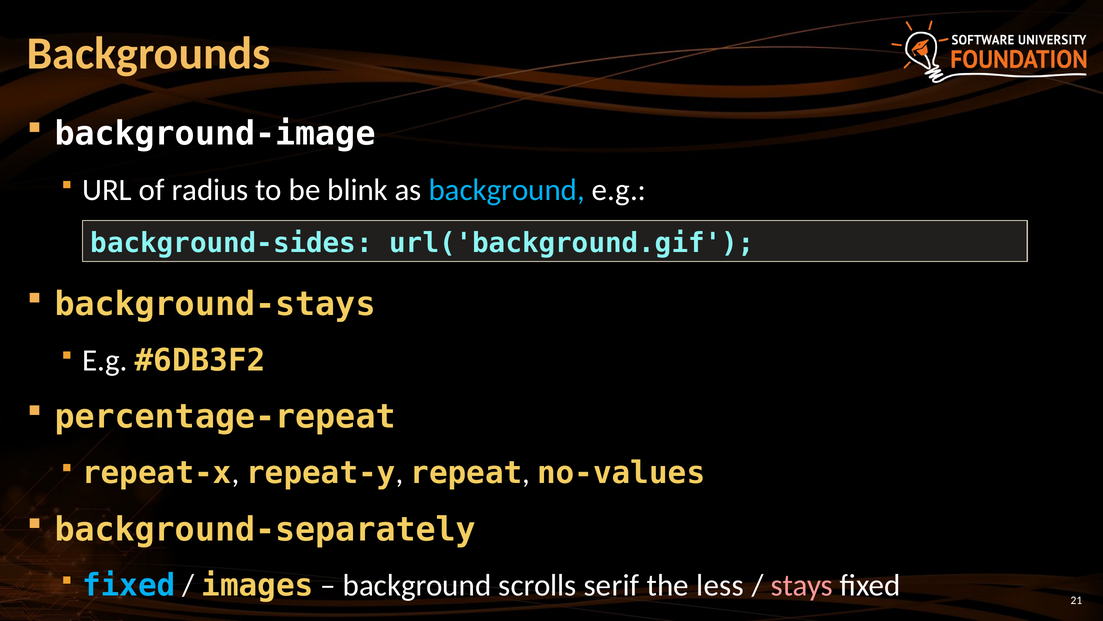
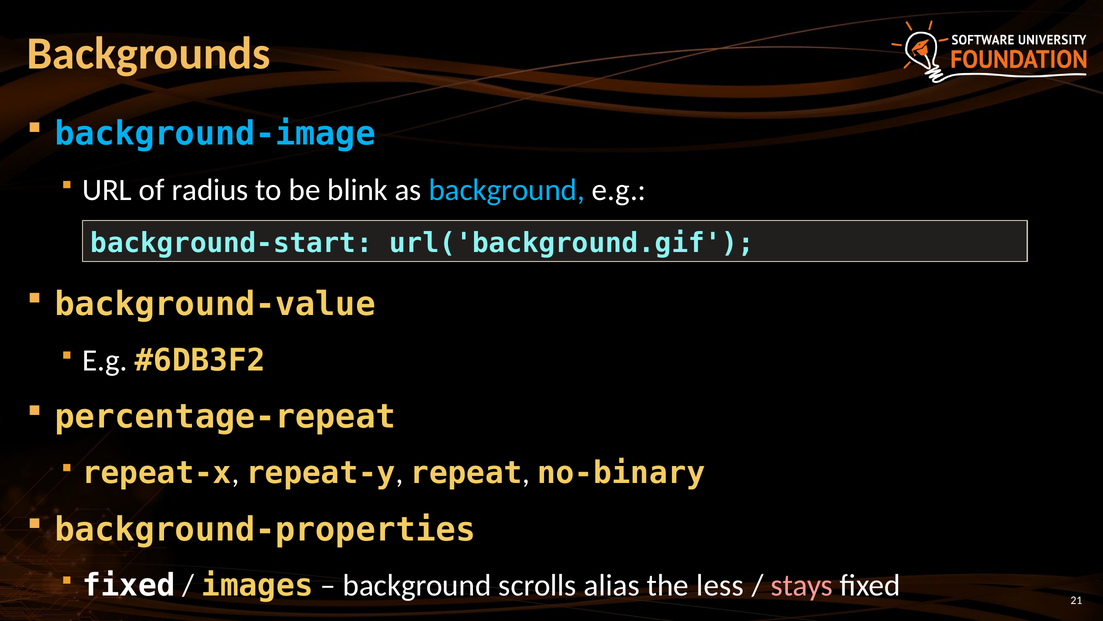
background-image colour: white -> light blue
background-sides: background-sides -> background-start
background-stays: background-stays -> background-value
no-values: no-values -> no-binary
background-separately: background-separately -> background-properties
fixed at (129, 585) colour: light blue -> white
serif: serif -> alias
